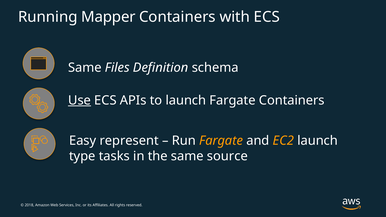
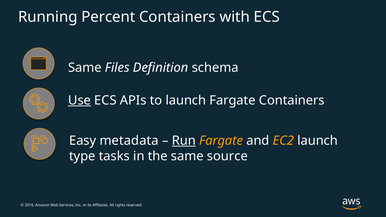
Mapper: Mapper -> Percent
represent: represent -> metadata
Run underline: none -> present
